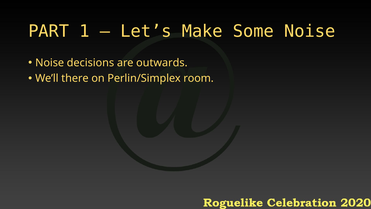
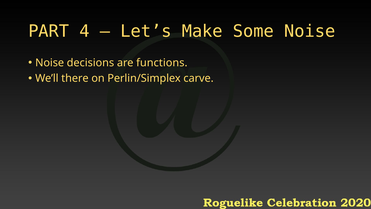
1: 1 -> 4
outwards: outwards -> functions
room: room -> carve
